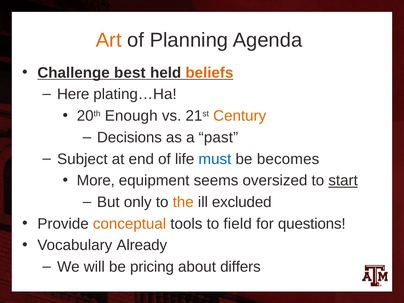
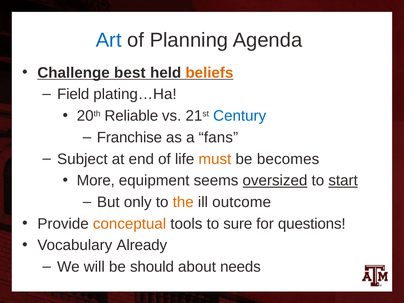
Art colour: orange -> blue
Here: Here -> Field
Enough: Enough -> Reliable
Century colour: orange -> blue
Decisions: Decisions -> Franchise
past: past -> fans
must colour: blue -> orange
oversized underline: none -> present
excluded: excluded -> outcome
field: field -> sure
pricing: pricing -> should
differs: differs -> needs
